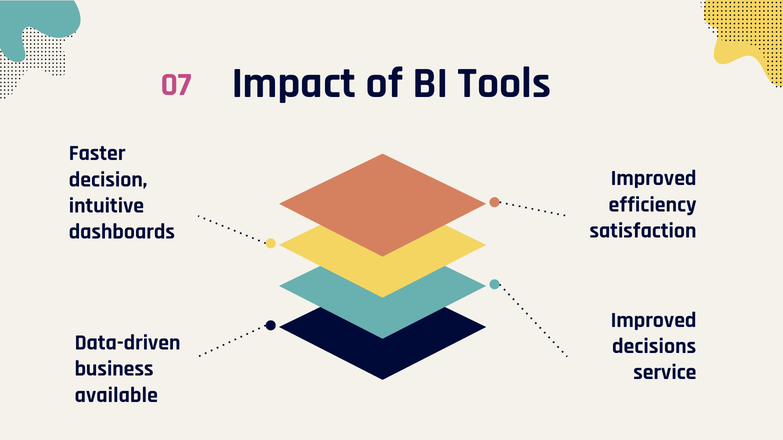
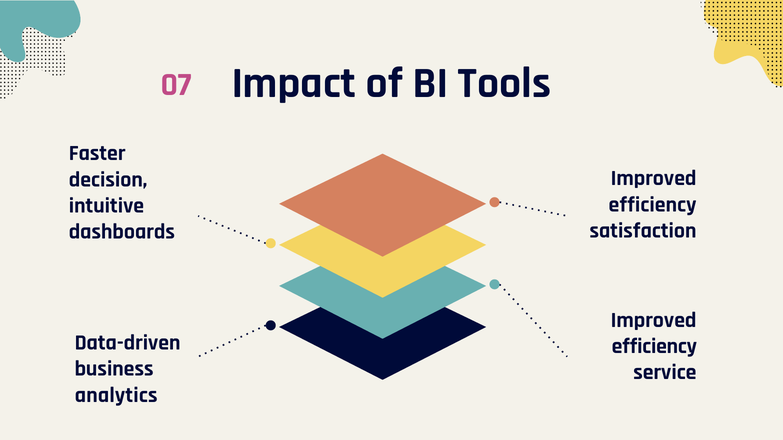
decisions at (654, 346): decisions -> efficiency
available: available -> analytics
